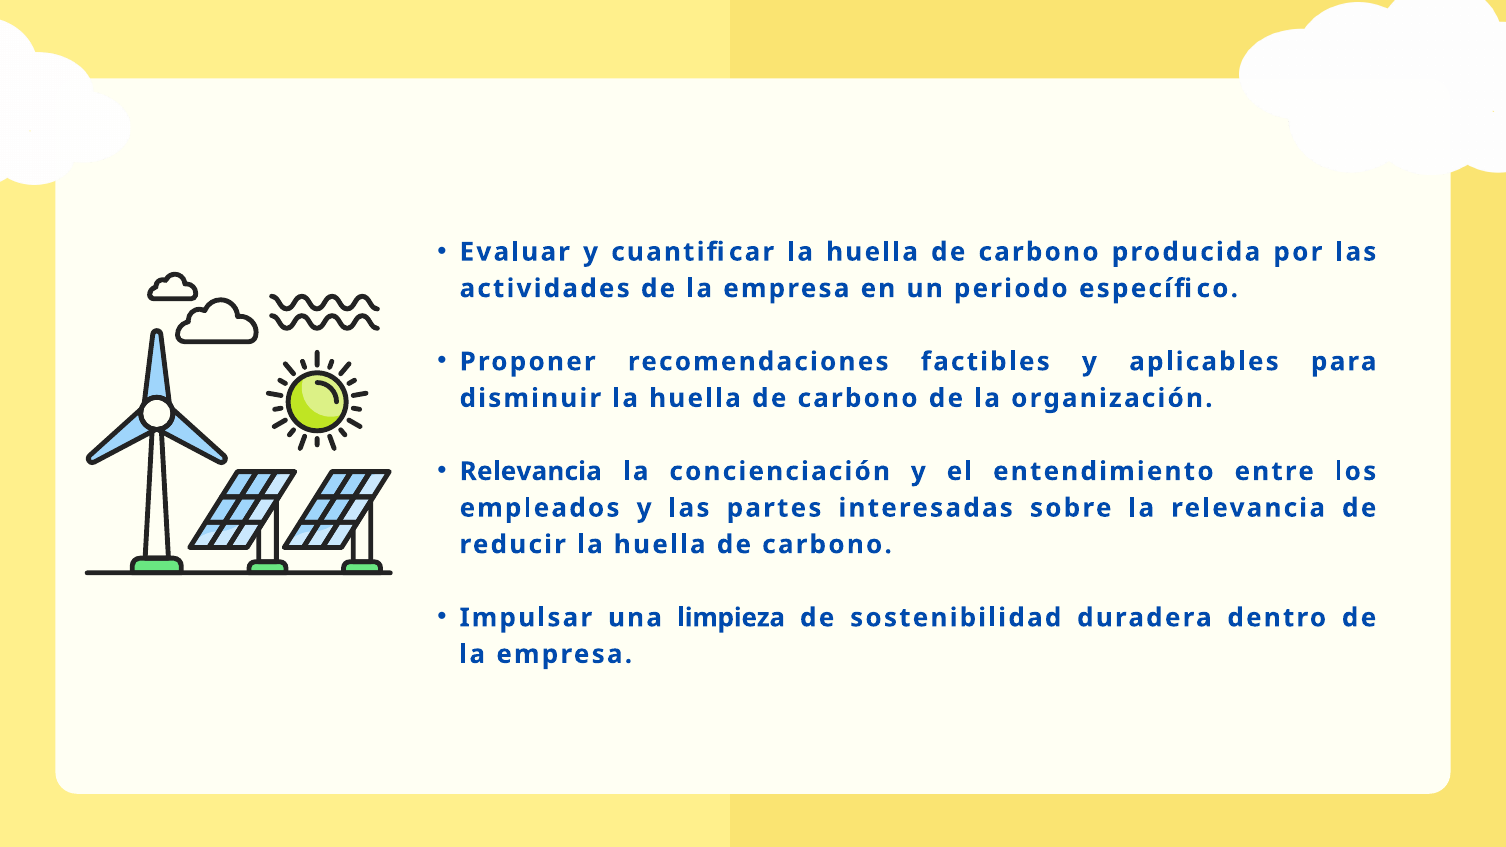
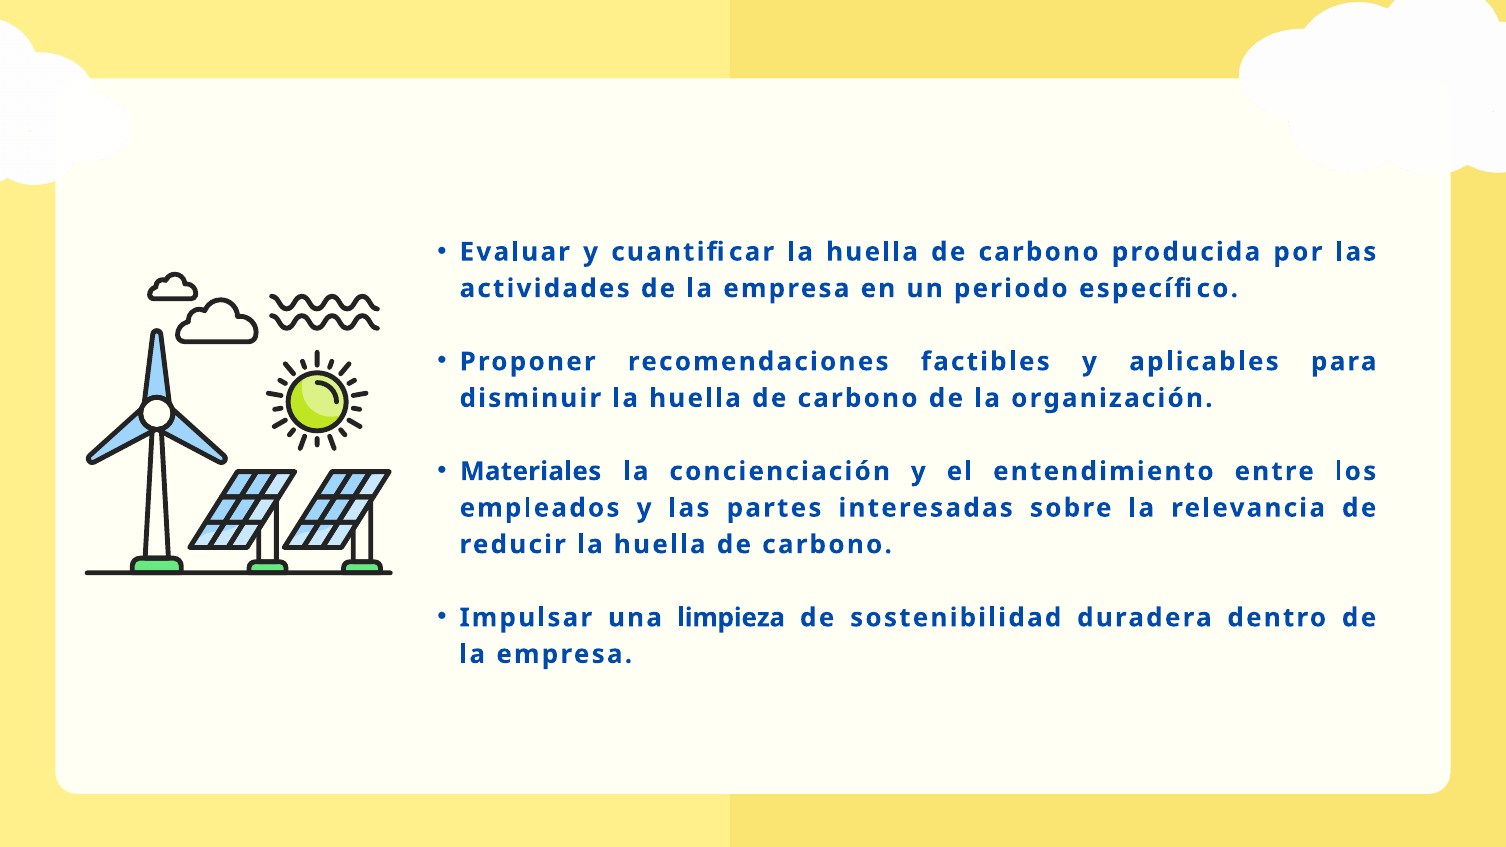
Relevancia at (531, 471): Relevancia -> Materiales
